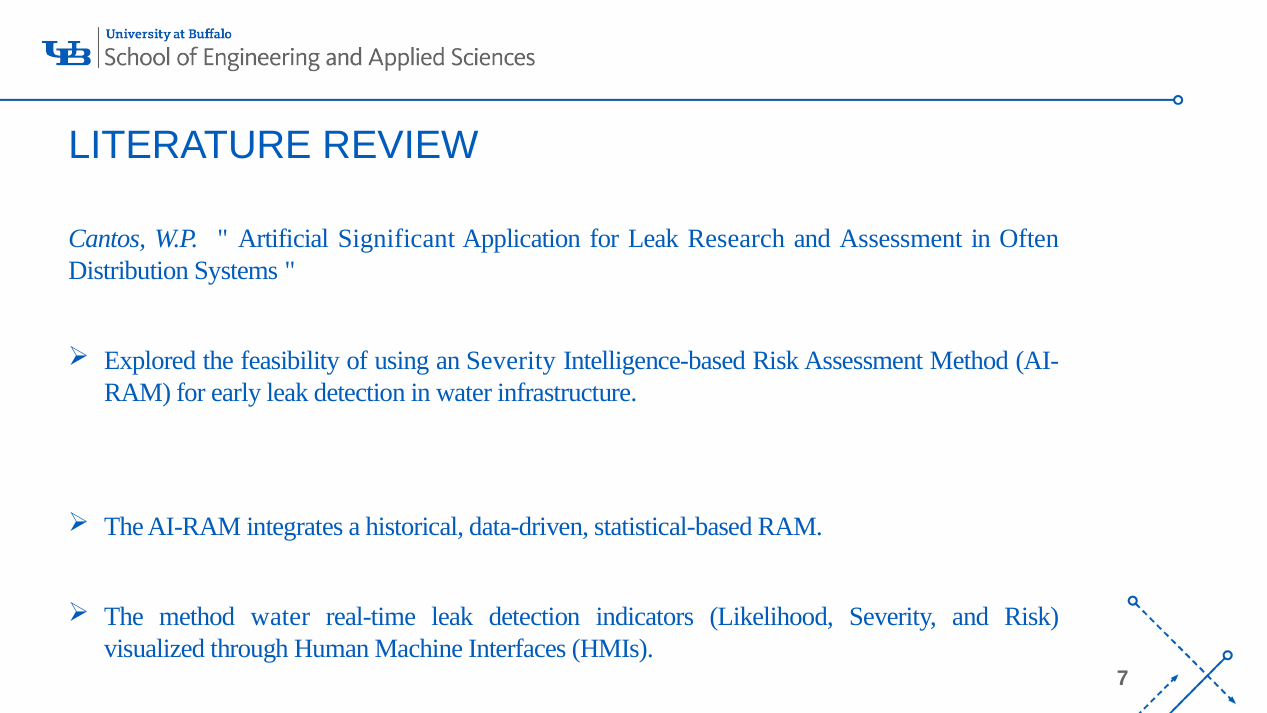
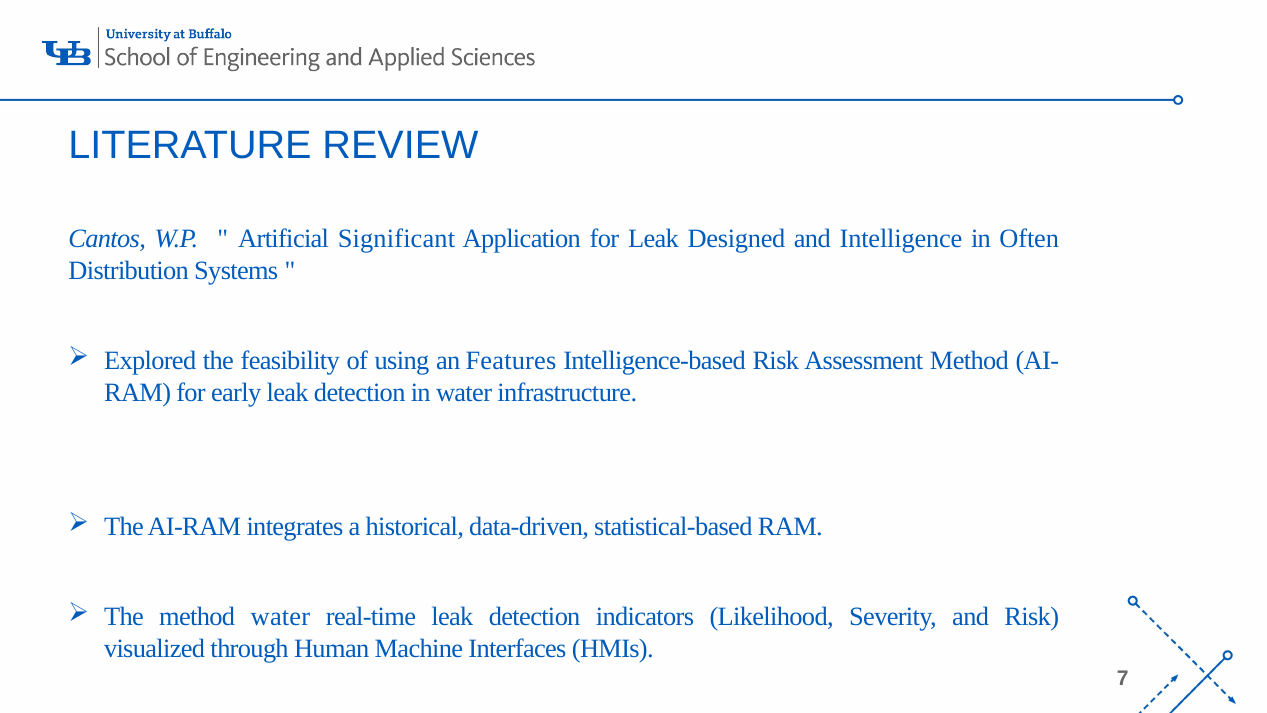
Research: Research -> Designed
and Assessment: Assessment -> Intelligence
an Severity: Severity -> Features
